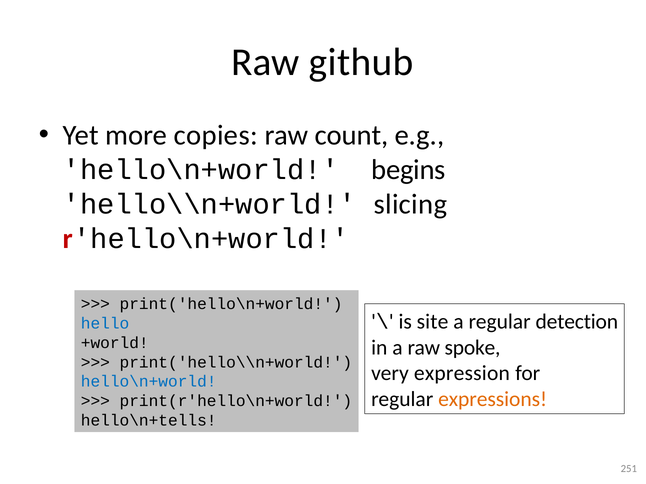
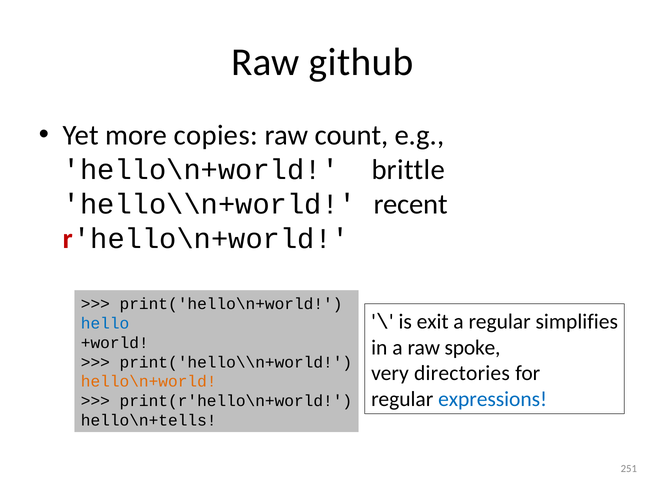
begins: begins -> brittle
slicing: slicing -> recent
site: site -> exit
detection: detection -> simplifies
expression: expression -> directories
hello\n+world at (149, 382) colour: blue -> orange
expressions colour: orange -> blue
